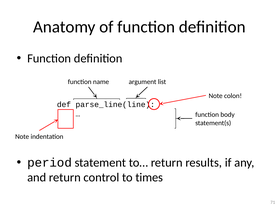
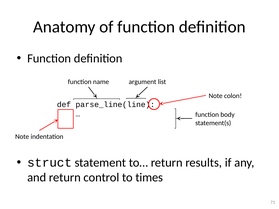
period: period -> struct
